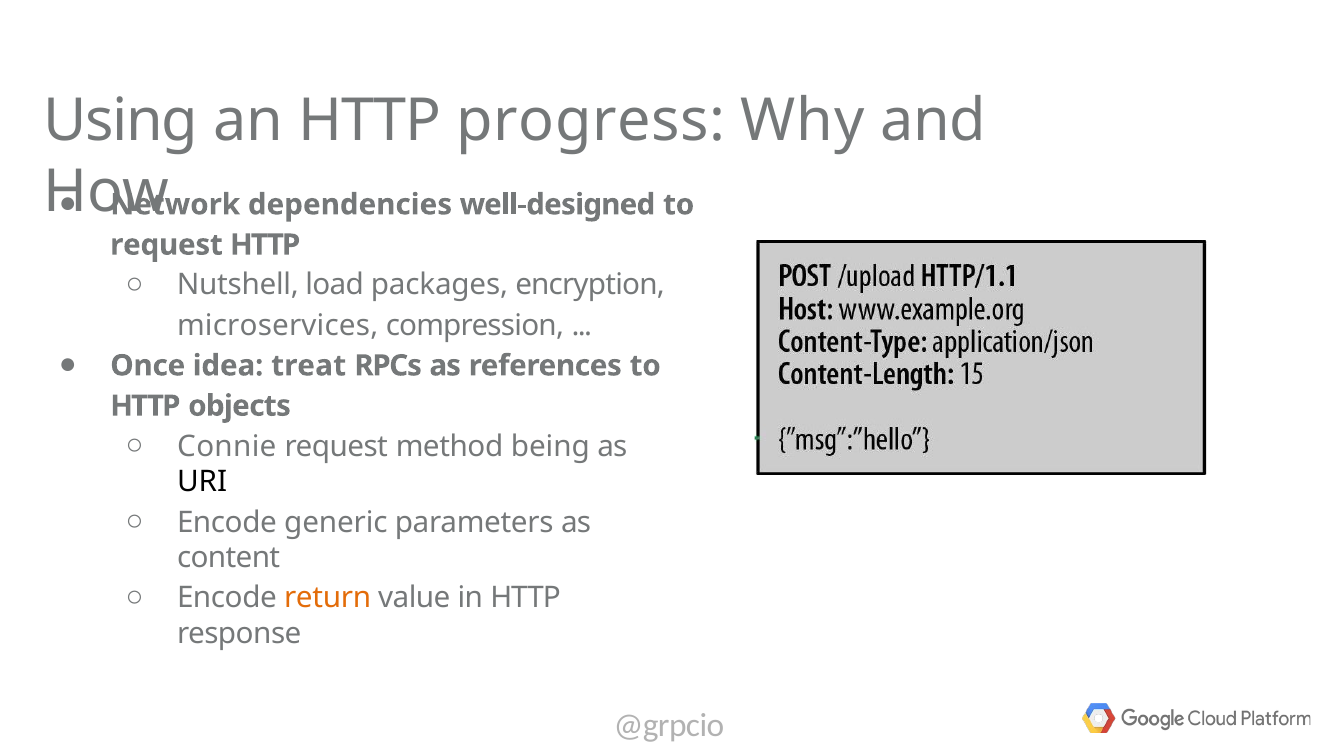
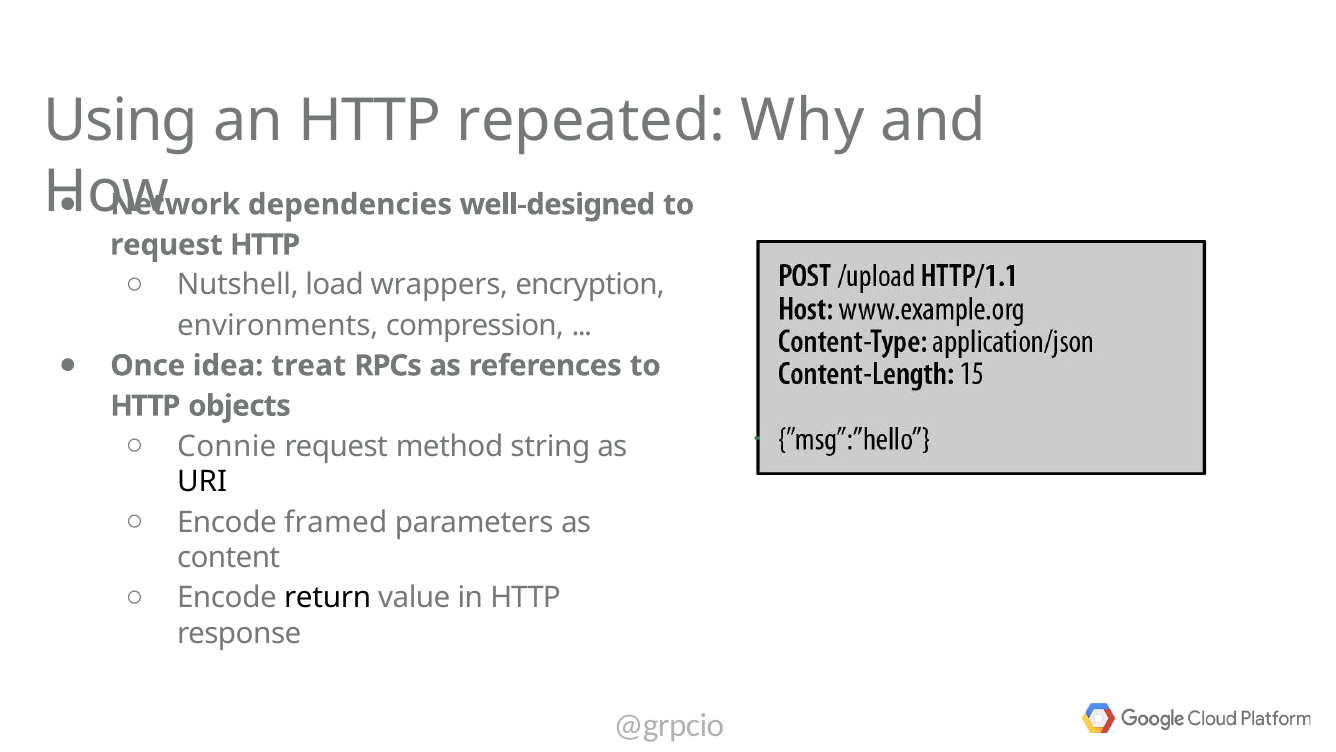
progress: progress -> repeated
packages: packages -> wrappers
microservices: microservices -> environments
being: being -> string
generic: generic -> framed
return colour: orange -> black
